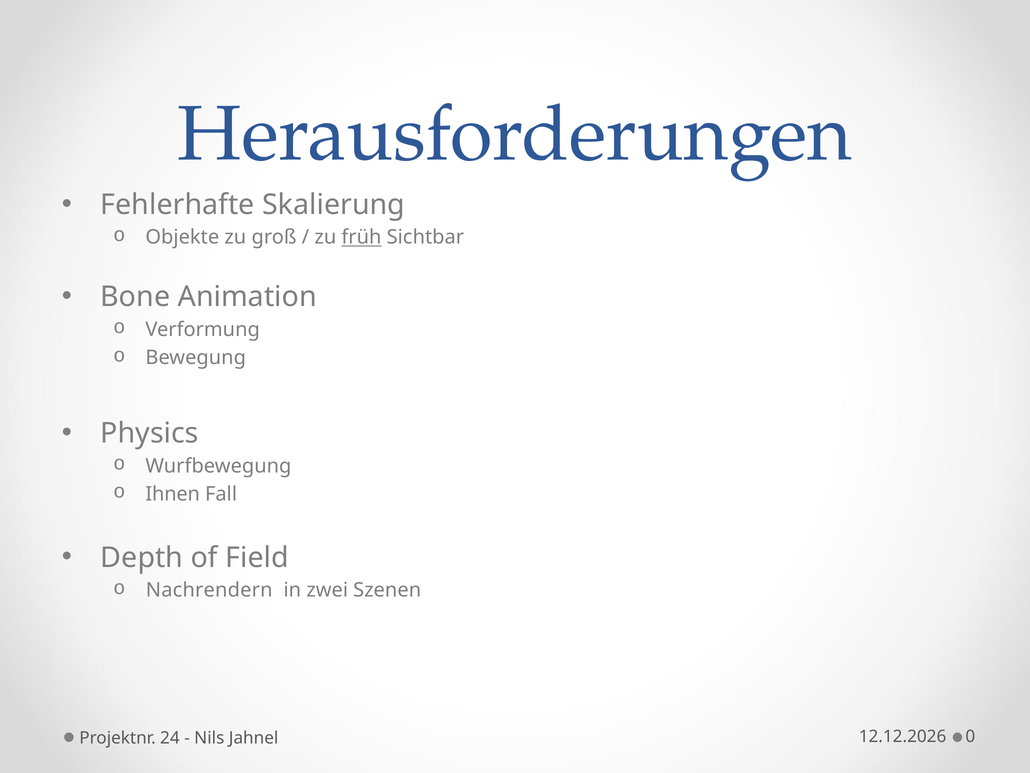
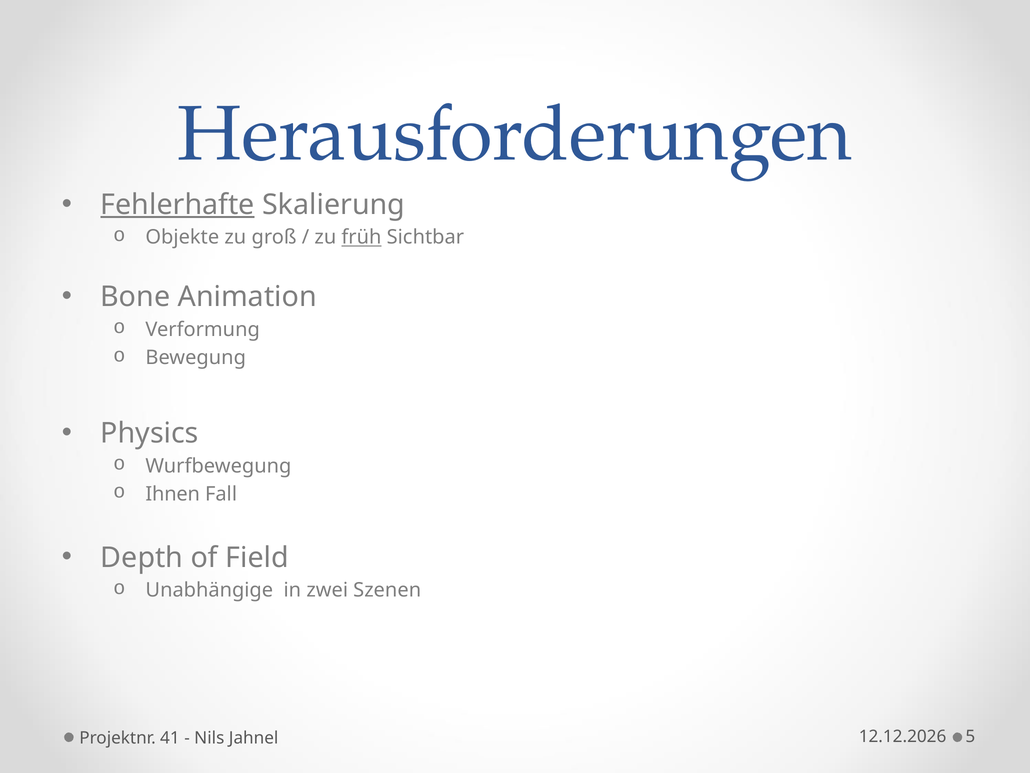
Fehlerhafte underline: none -> present
Nachrendern: Nachrendern -> Unabhängige
24: 24 -> 41
0: 0 -> 5
